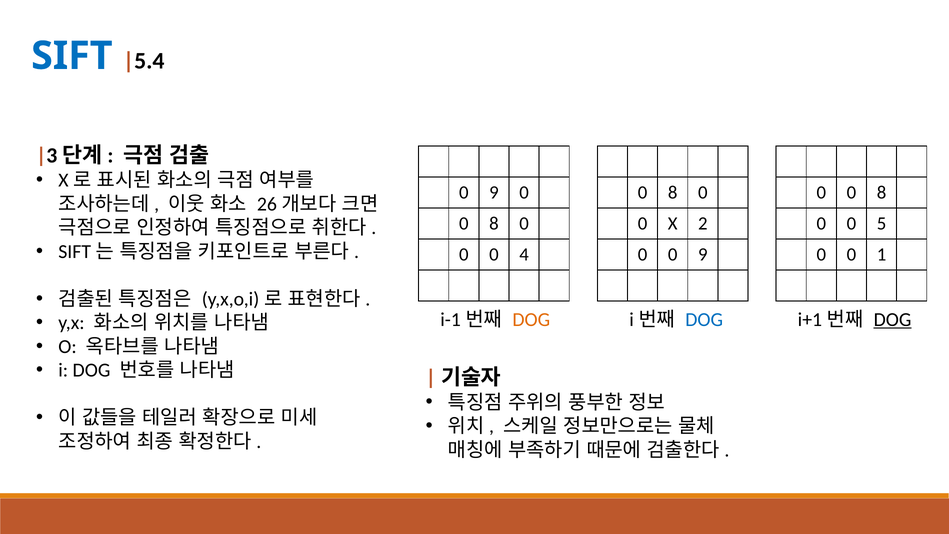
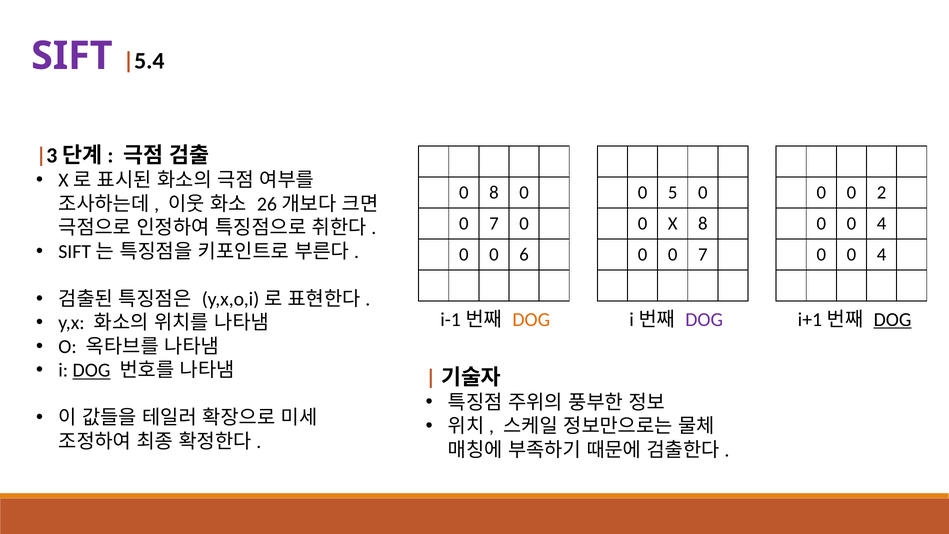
SIFT colour: blue -> purple
9 at (494, 193): 9 -> 8
8 at (673, 193): 8 -> 5
8 at (882, 193): 8 -> 2
8 at (494, 224): 8 -> 7
X 2: 2 -> 8
5 at (882, 224): 5 -> 4
4: 4 -> 6
9 at (703, 255): 9 -> 7
1 at (882, 255): 1 -> 4
DOG at (704, 319) colour: blue -> purple
DOG at (91, 370) underline: none -> present
